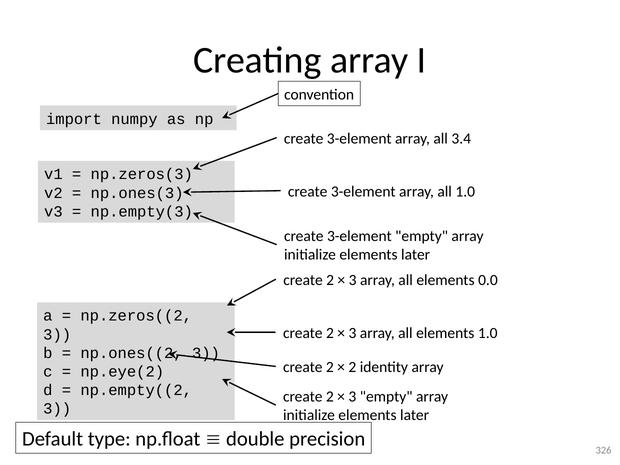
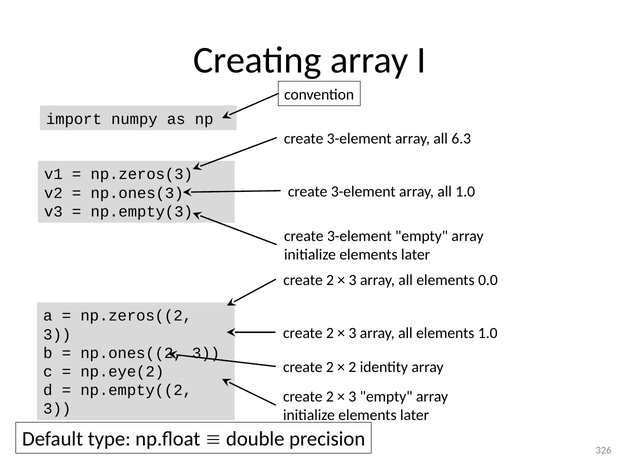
3.4: 3.4 -> 6.3
